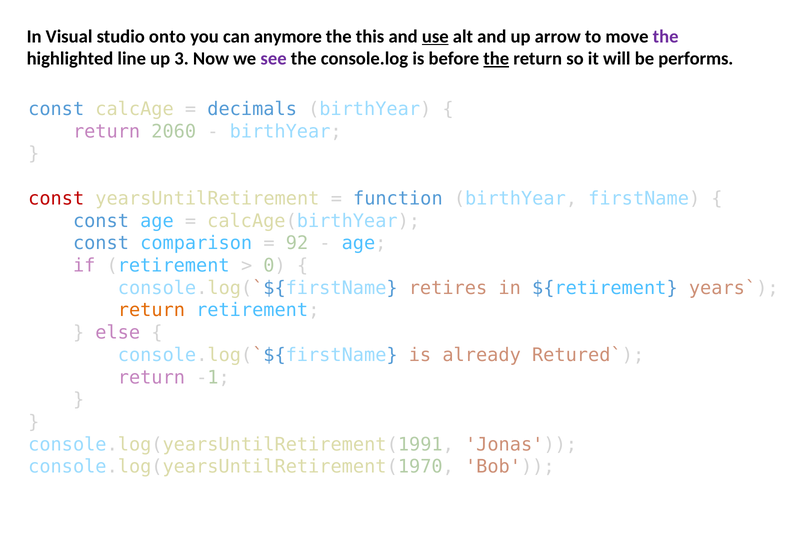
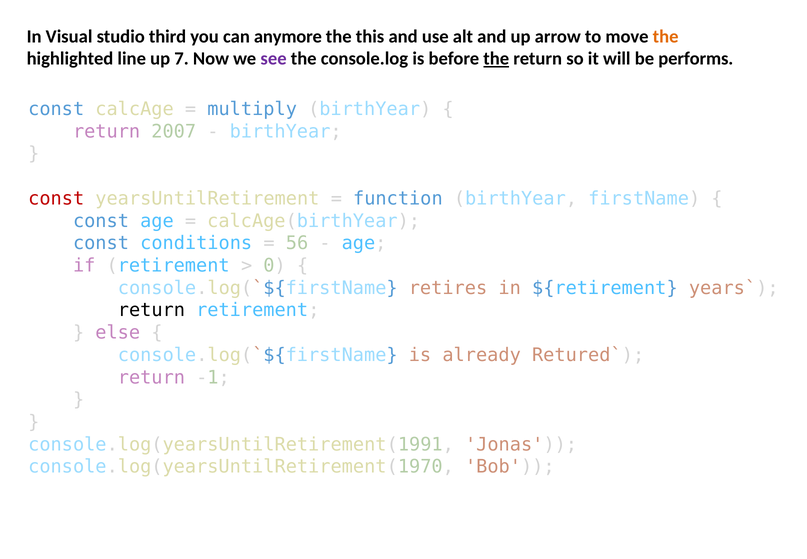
onto: onto -> third
use underline: present -> none
the at (666, 36) colour: purple -> orange
3: 3 -> 7
decimals: decimals -> multiply
2060: 2060 -> 2007
comparison: comparison -> conditions
92: 92 -> 56
return at (151, 310) colour: orange -> black
